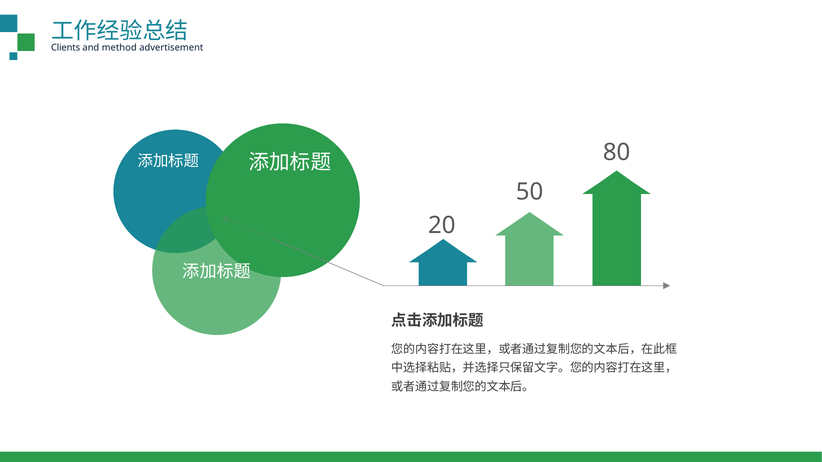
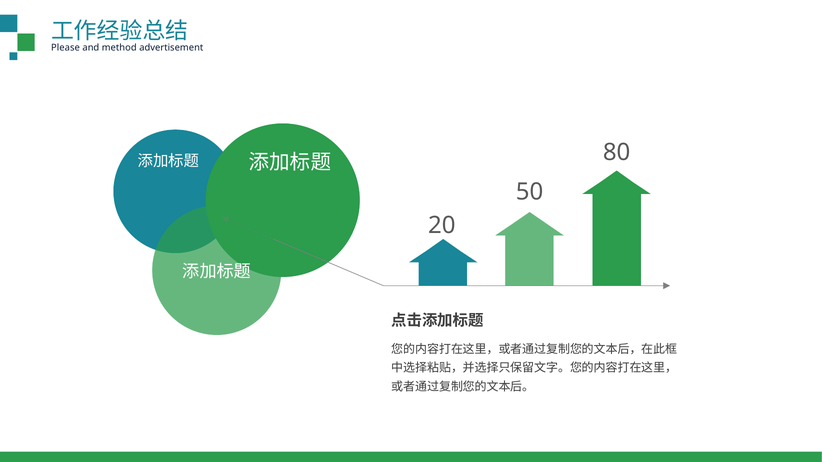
Clients: Clients -> Please
